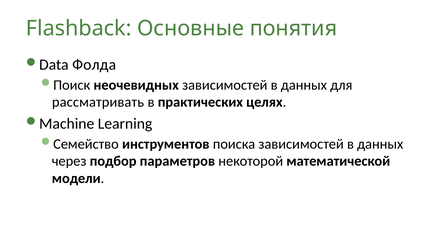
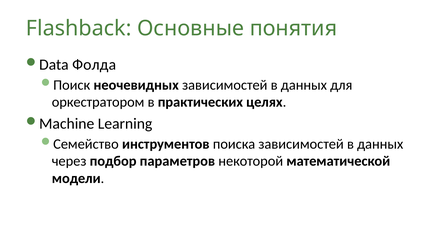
рассматривать: рассматривать -> оркестратором
